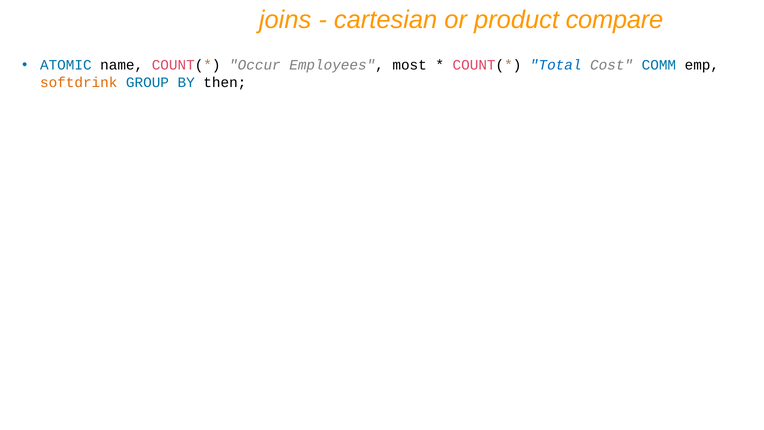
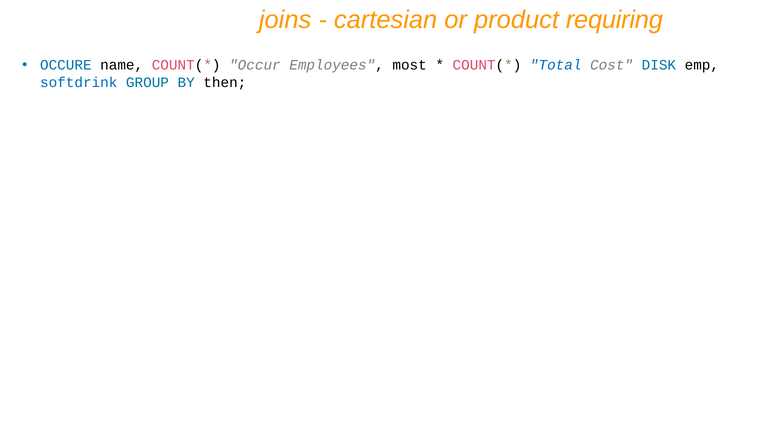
compare: compare -> requiring
ATOMIC: ATOMIC -> OCCURE
COMM: COMM -> DISK
softdrink colour: orange -> blue
